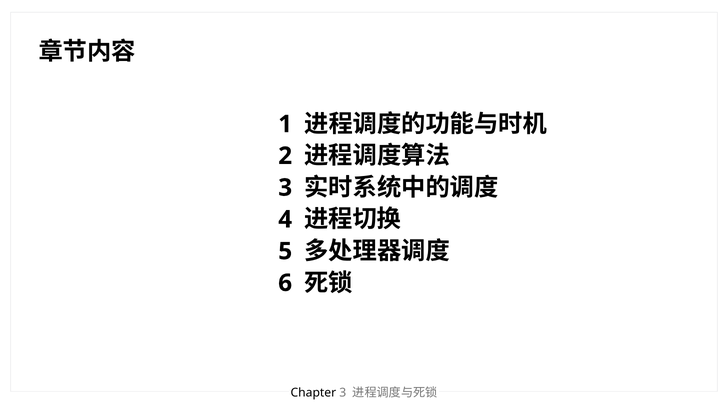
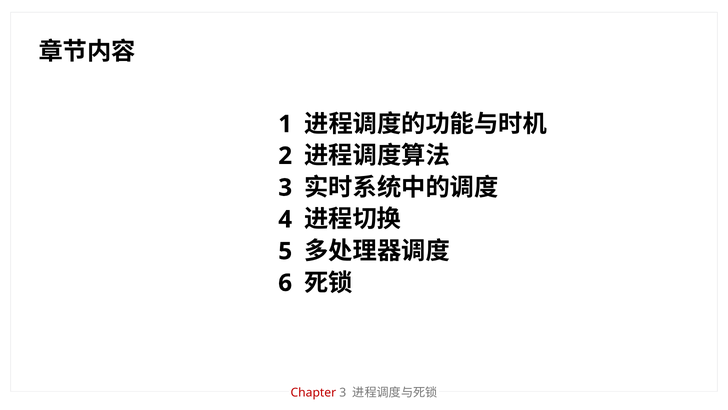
Chapter colour: black -> red
